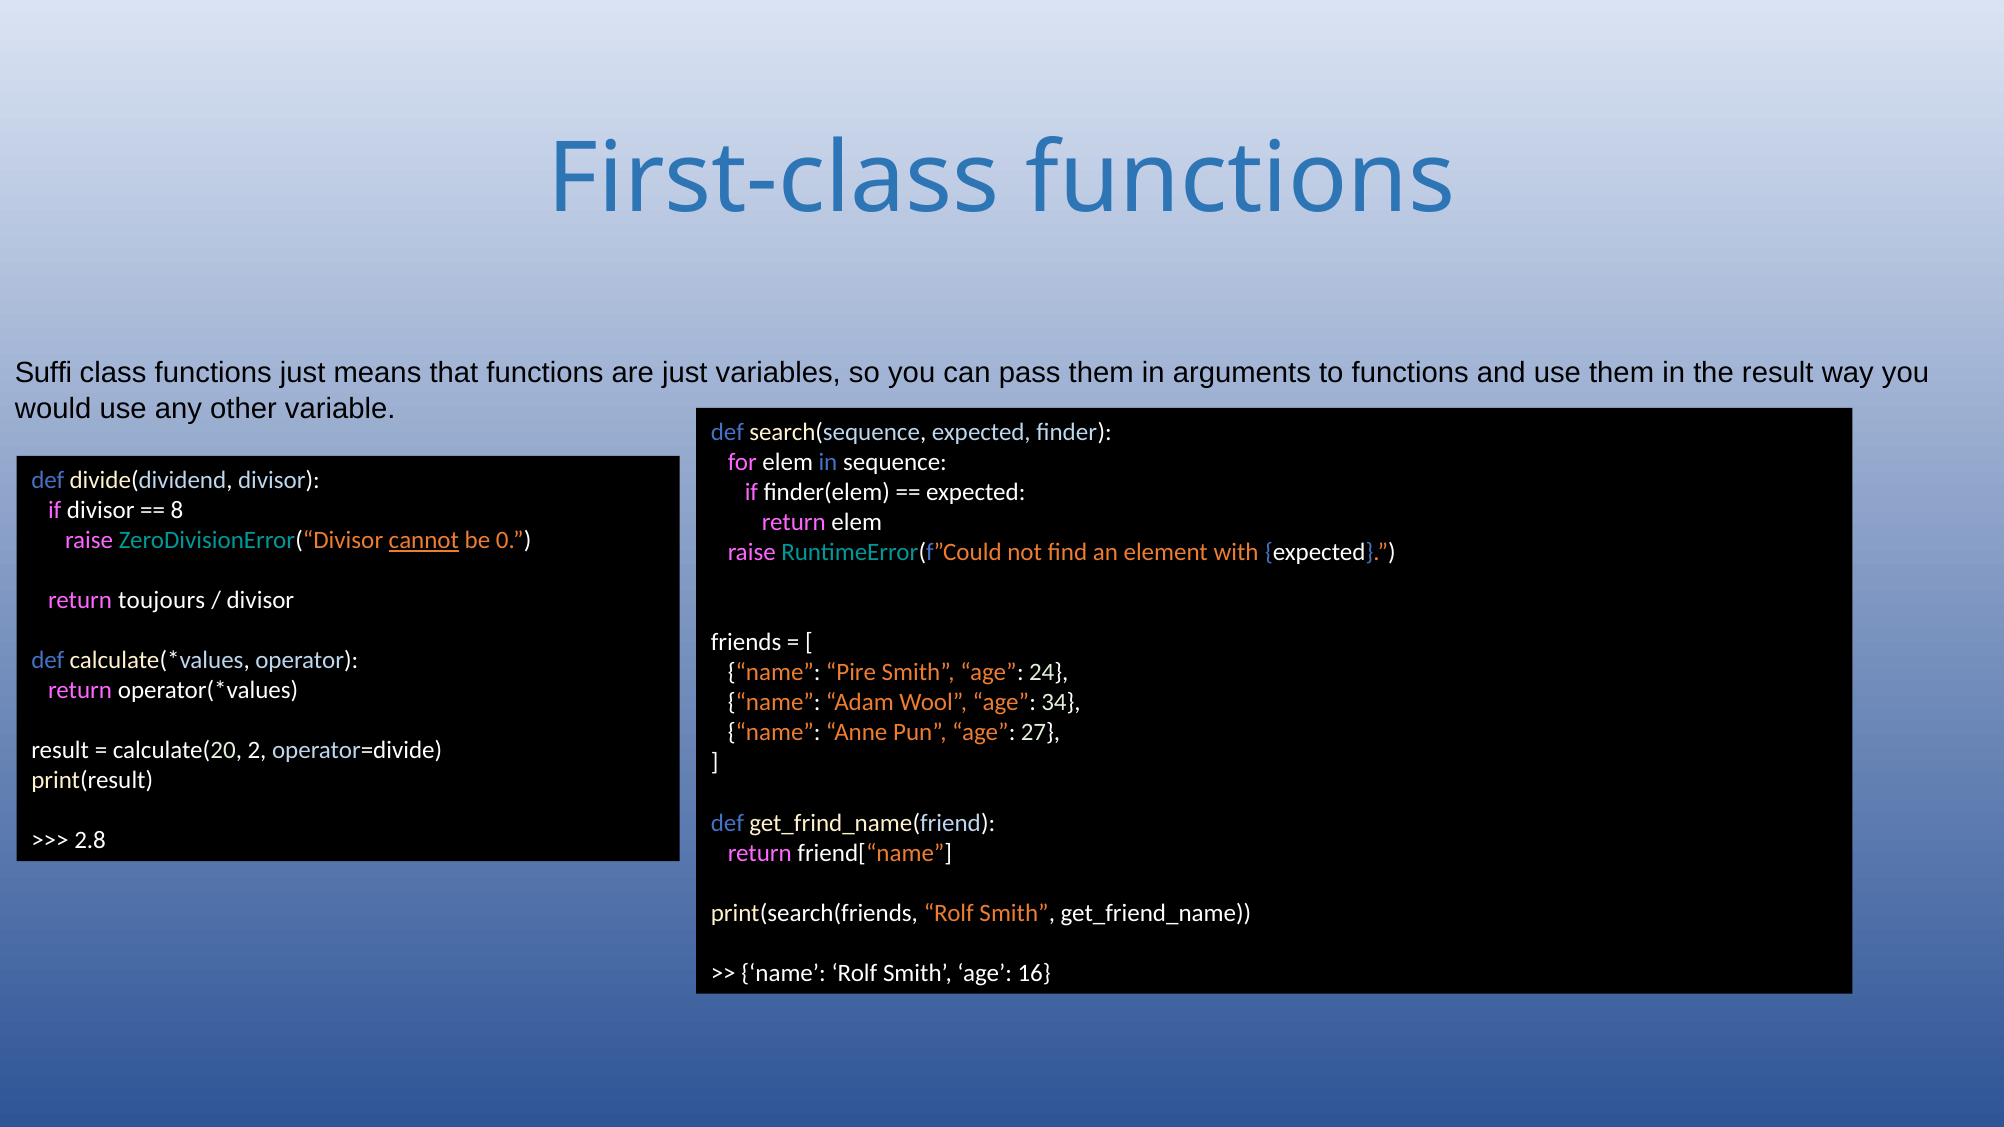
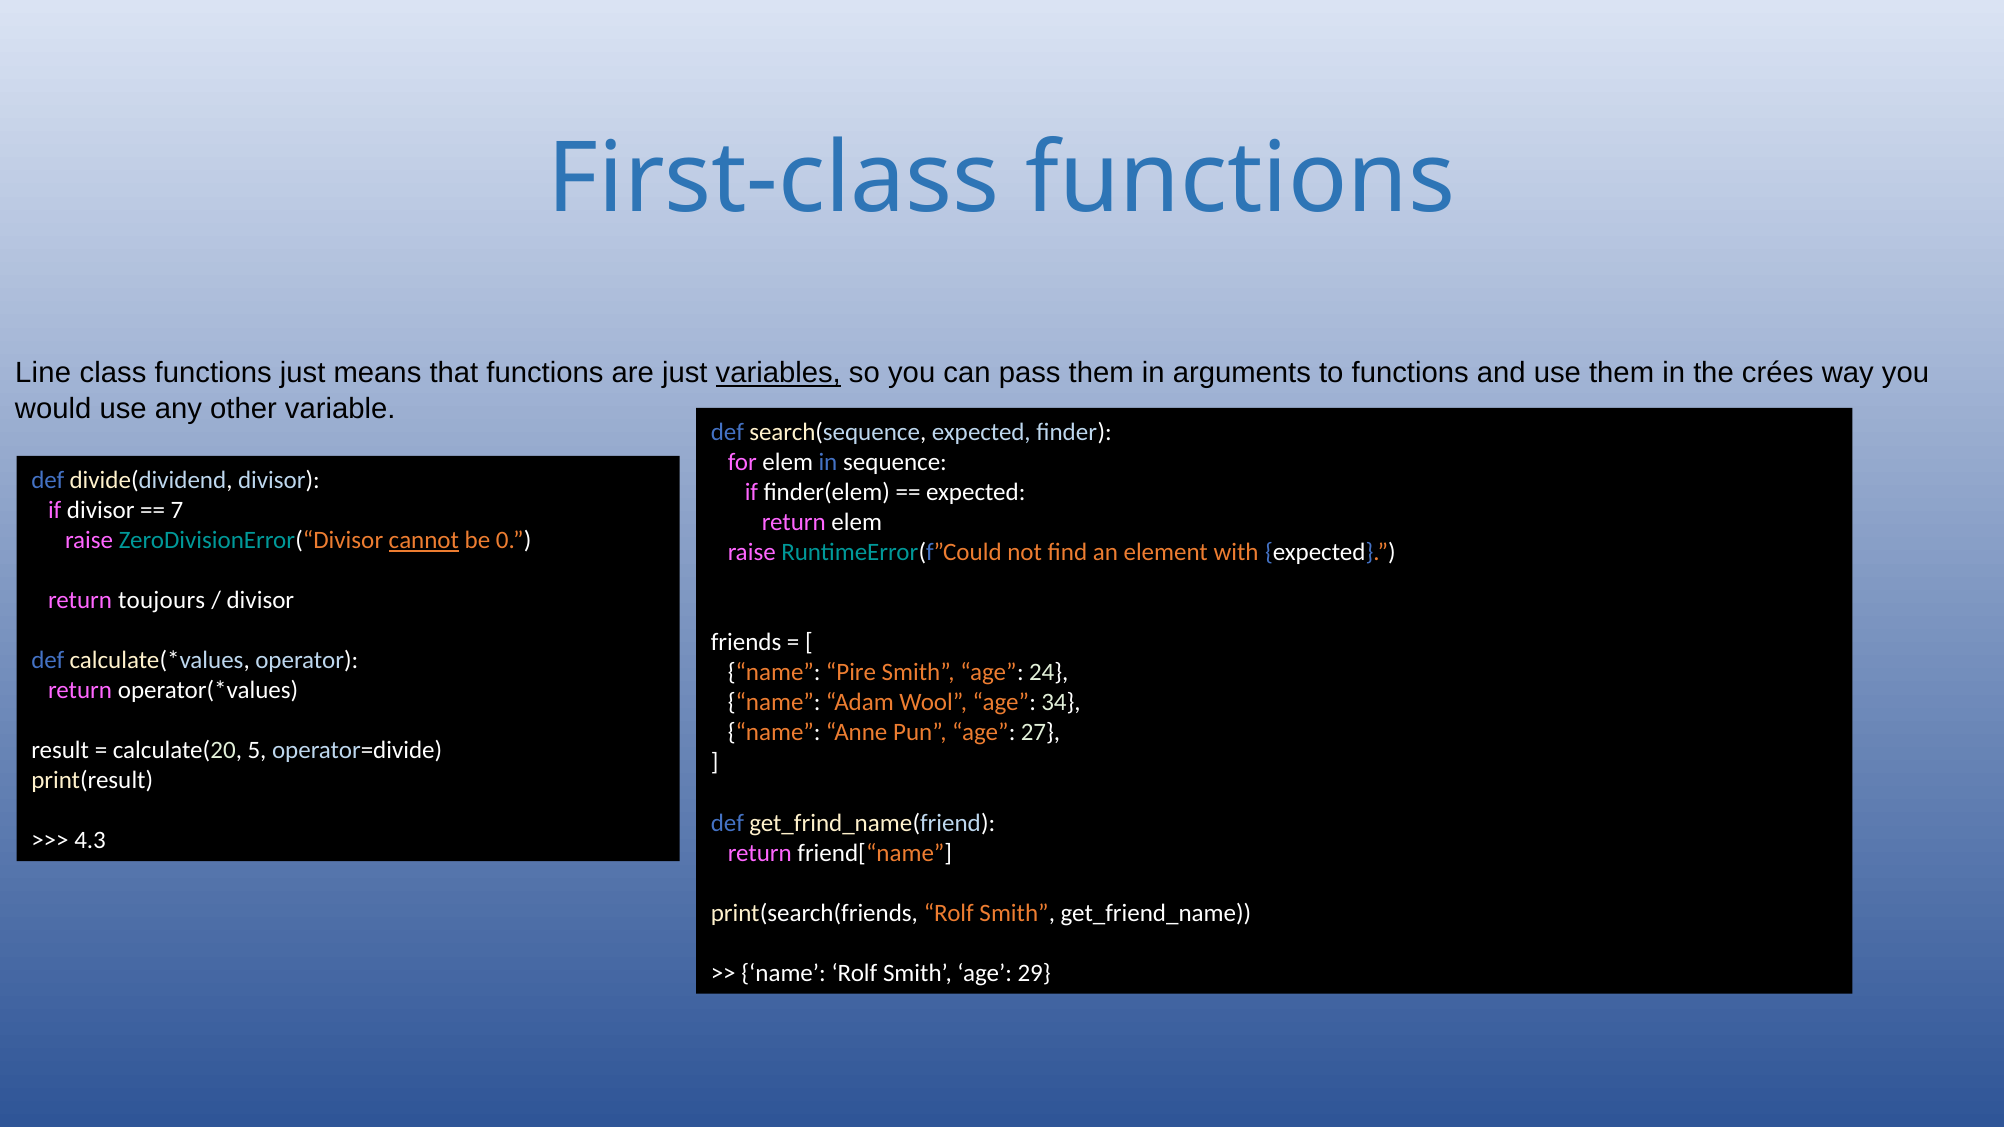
Suffi: Suffi -> Line
variables underline: none -> present
the result: result -> crées
8: 8 -> 7
2: 2 -> 5
2.8: 2.8 -> 4.3
16: 16 -> 29
